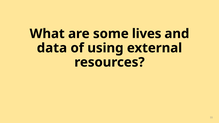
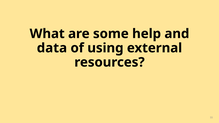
lives: lives -> help
